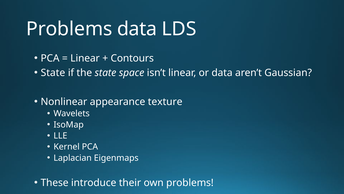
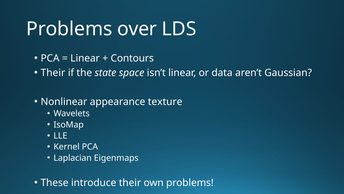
Problems data: data -> over
State at (53, 73): State -> Their
